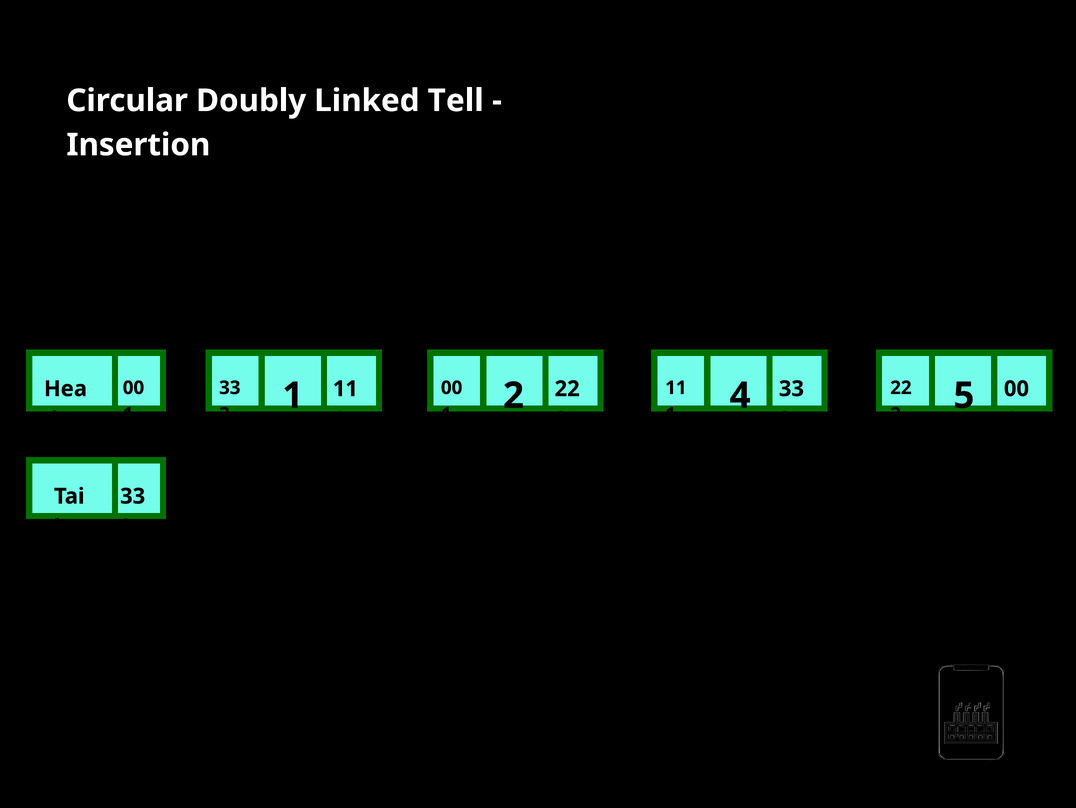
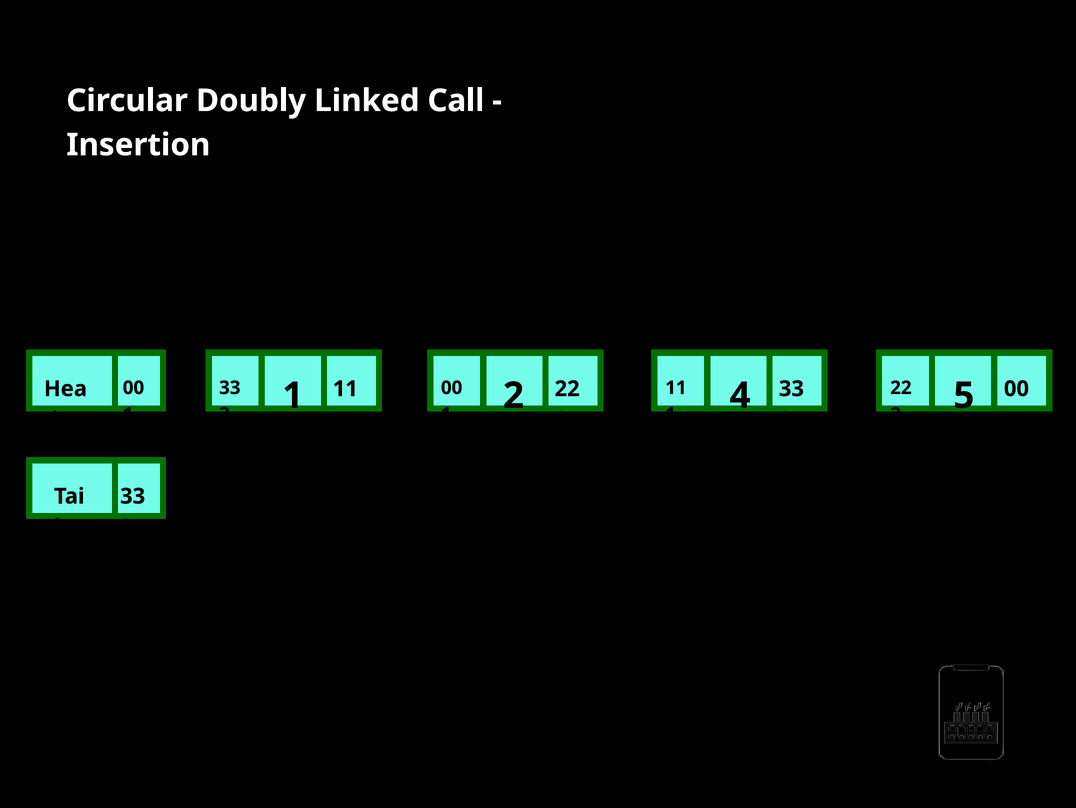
Tell: Tell -> Call
